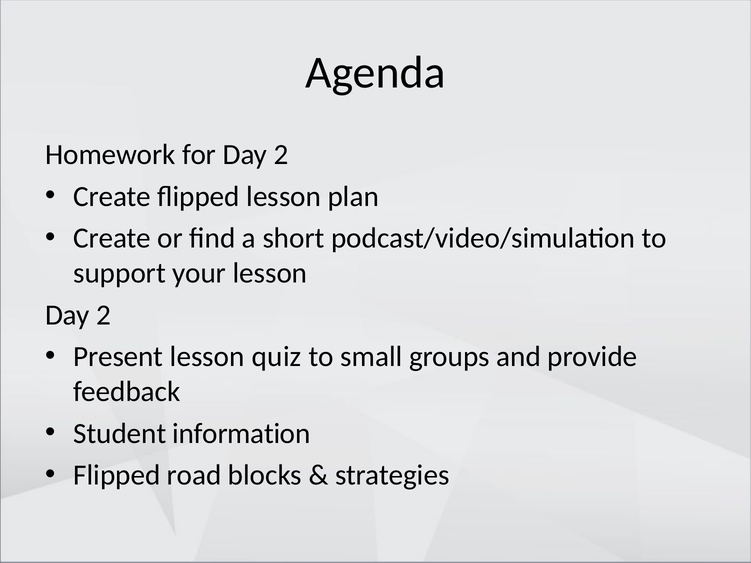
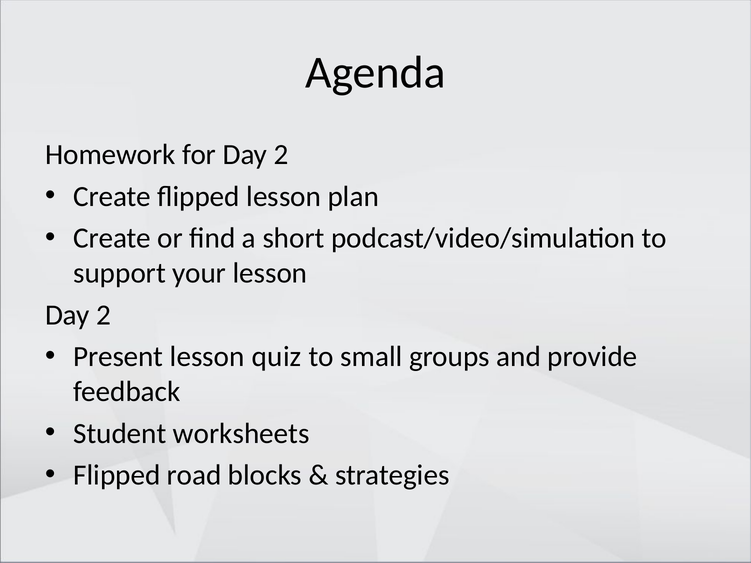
information: information -> worksheets
